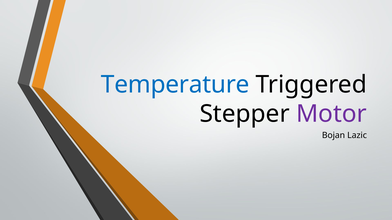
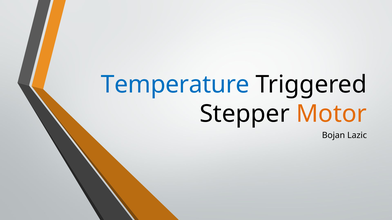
Motor colour: purple -> orange
